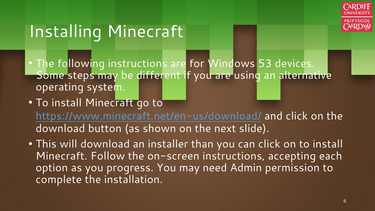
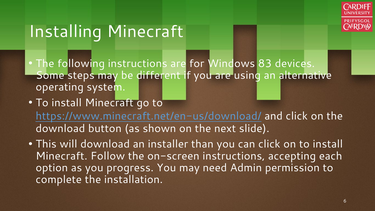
53: 53 -> 83
